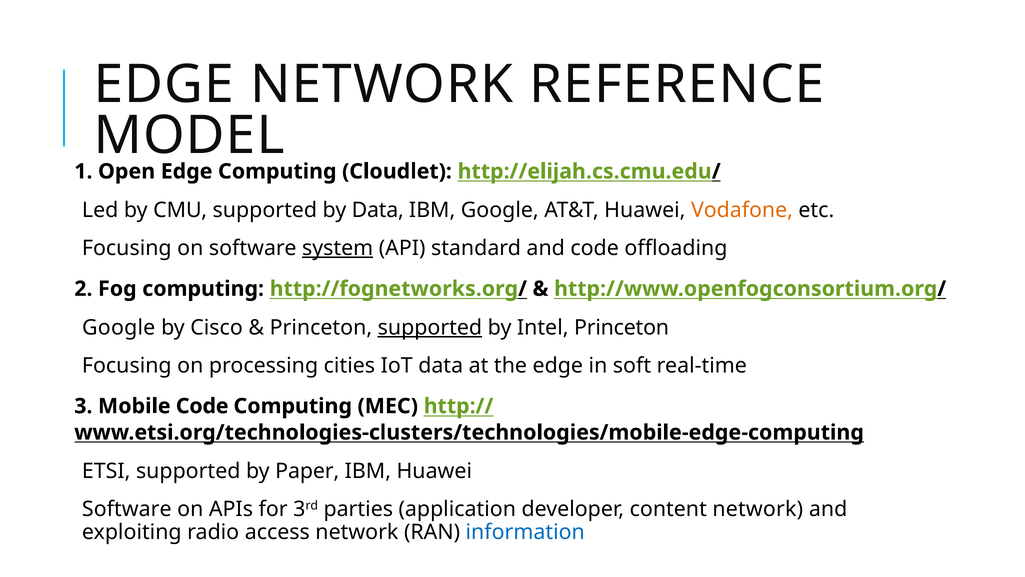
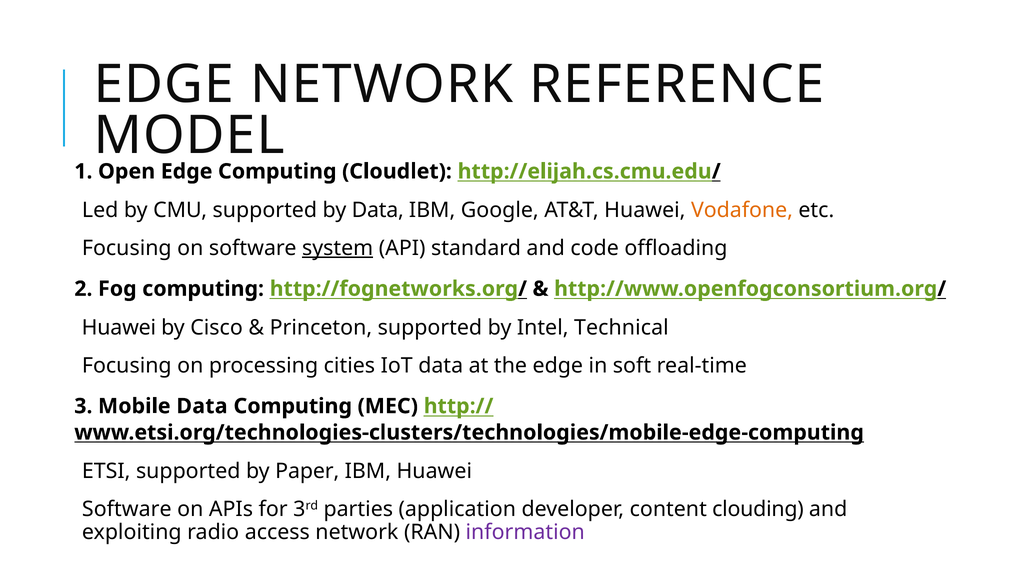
Google at (119, 327): Google -> Huawei
supported at (430, 327) underline: present -> none
Intel Princeton: Princeton -> Technical
Mobile Code: Code -> Data
content network: network -> clouding
information colour: blue -> purple
